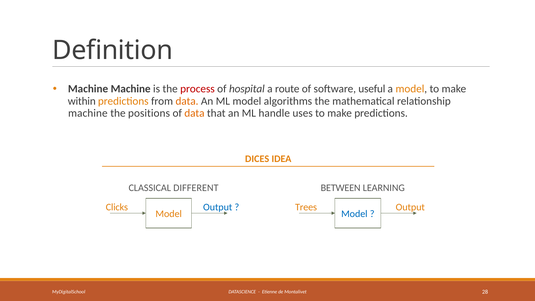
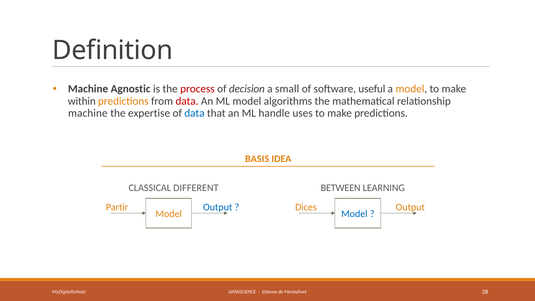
Machine Machine: Machine -> Agnostic
hospital: hospital -> decision
route: route -> small
data at (187, 101) colour: orange -> red
positions: positions -> expertise
data at (194, 113) colour: orange -> blue
DICES: DICES -> BASIS
Clicks: Clicks -> Partir
Trees: Trees -> Dices
